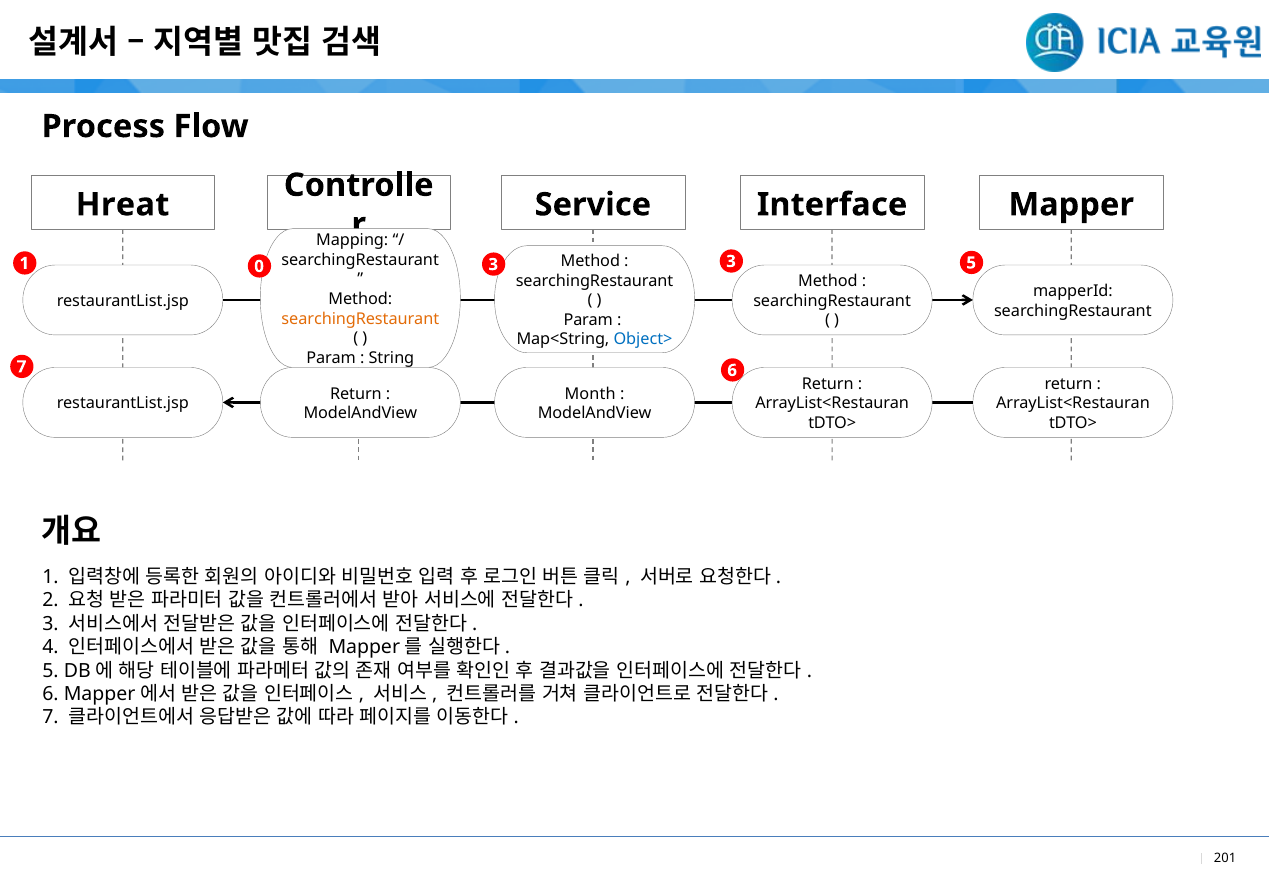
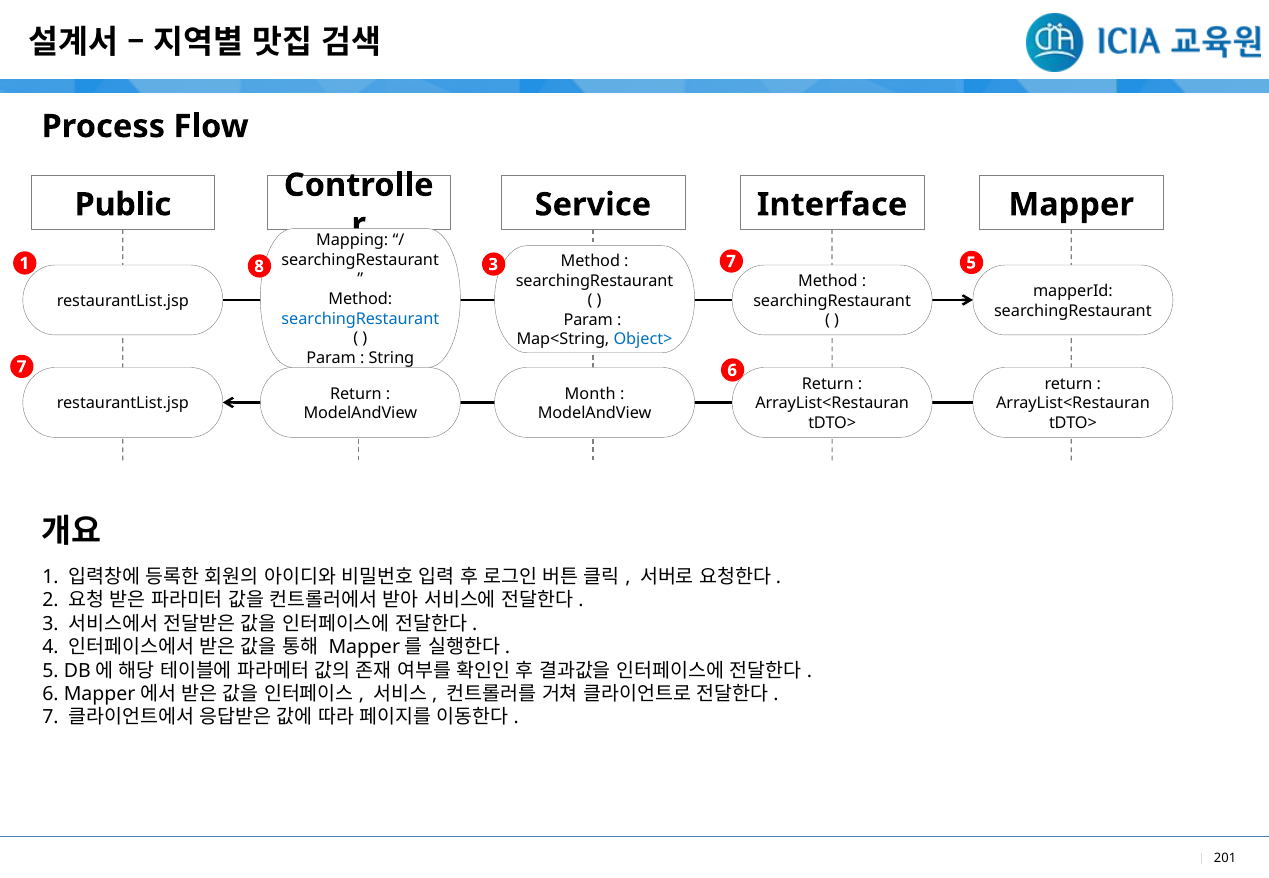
Hreat: Hreat -> Public
0: 0 -> 8
3 3: 3 -> 7
searchingRestaurant at (360, 319) colour: orange -> blue
